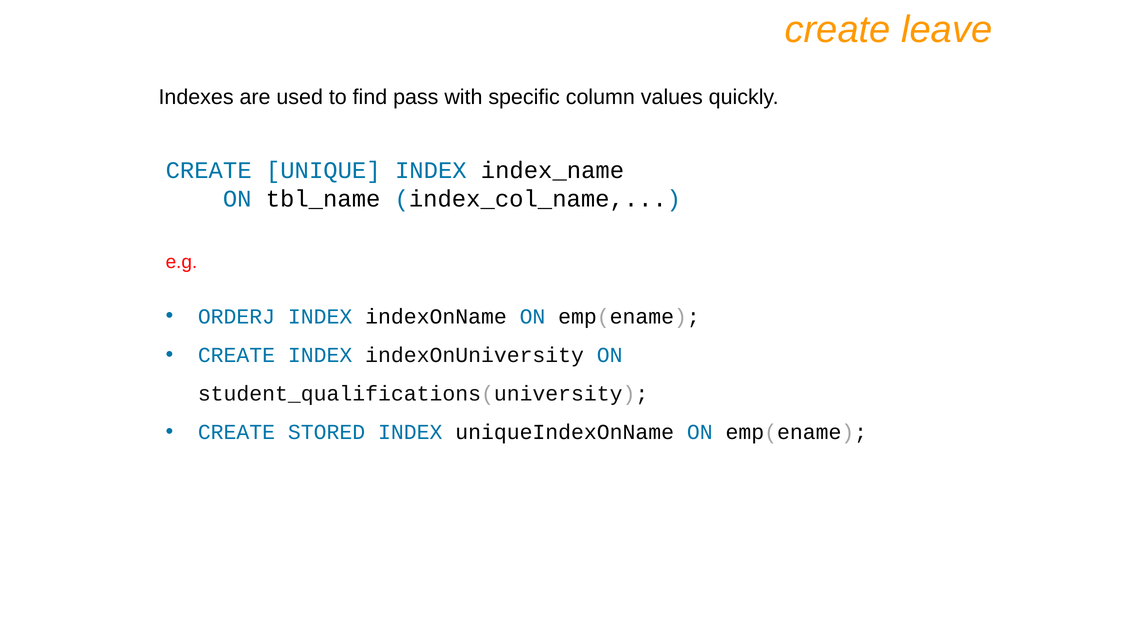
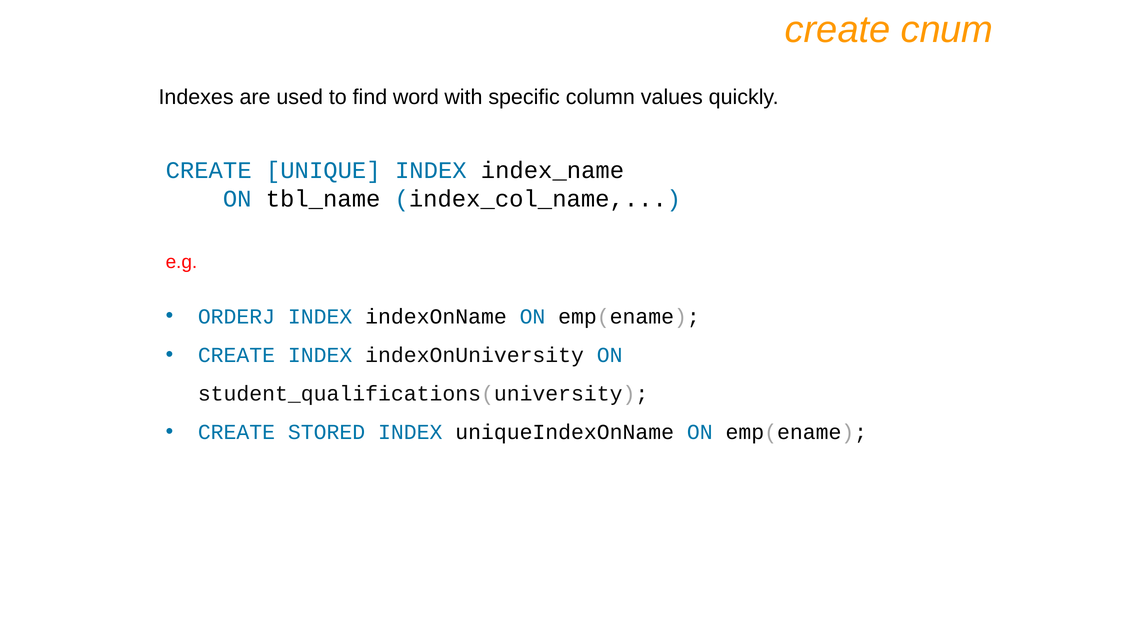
leave: leave -> cnum
pass: pass -> word
